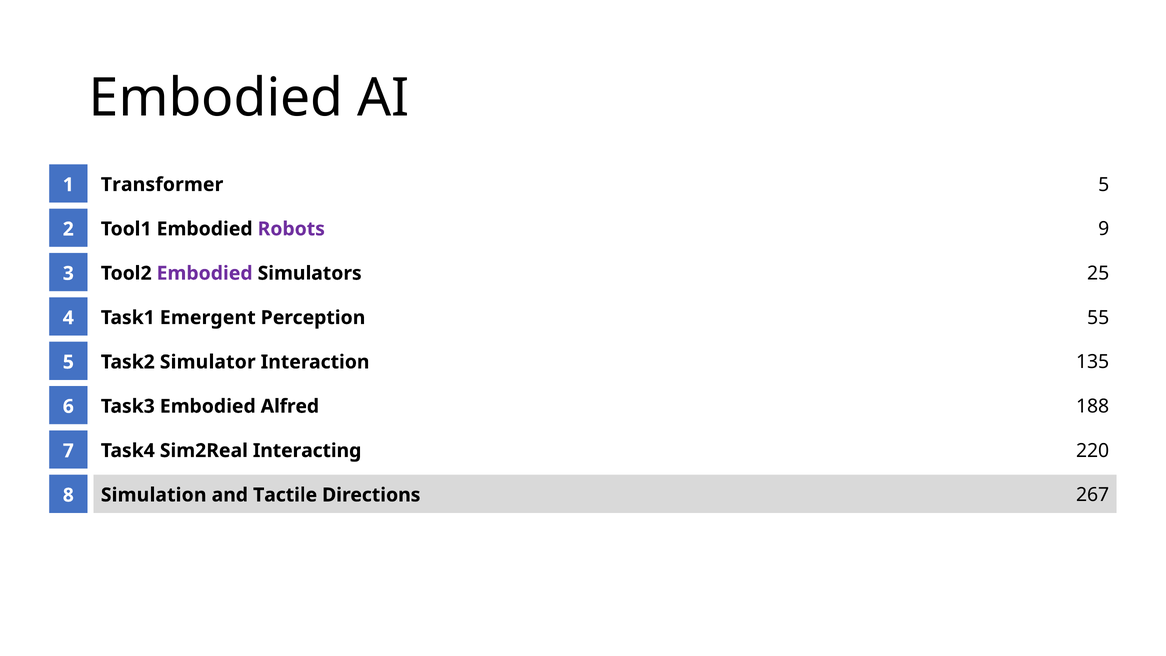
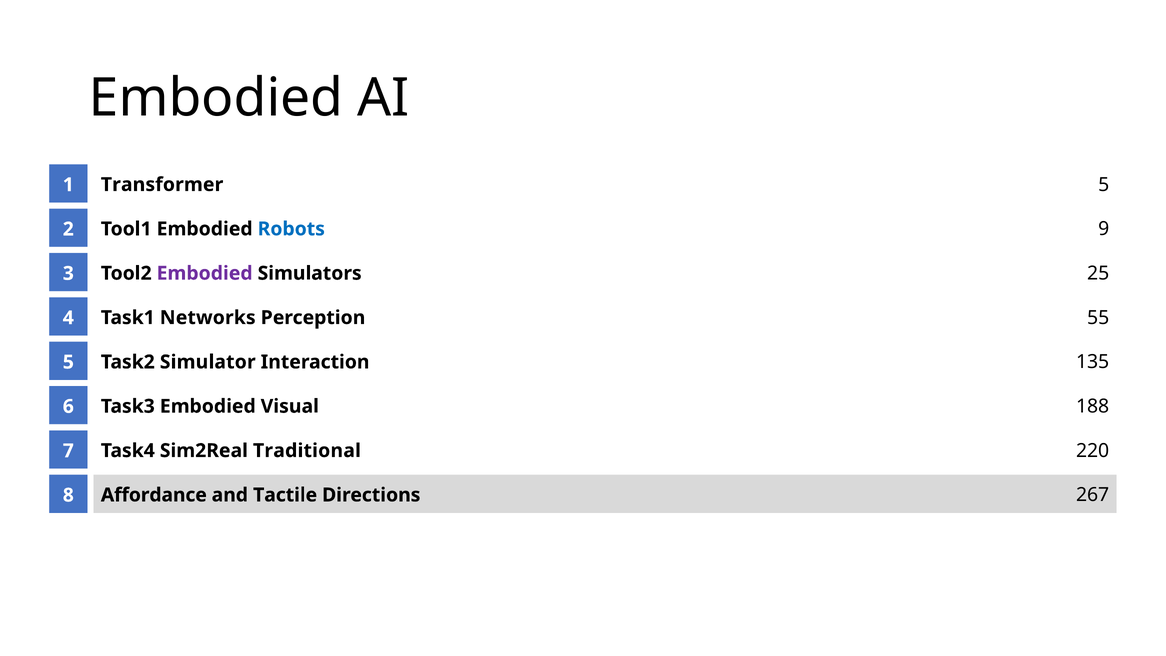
Robots colour: purple -> blue
Emergent: Emergent -> Networks
Alfred: Alfred -> Visual
Interacting: Interacting -> Traditional
Simulation: Simulation -> Affordance
